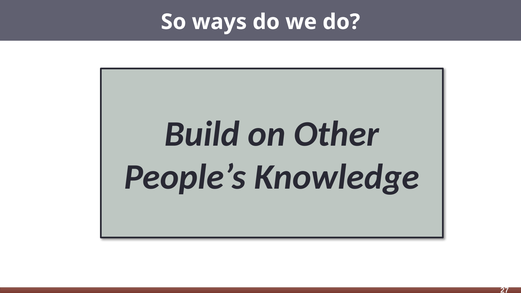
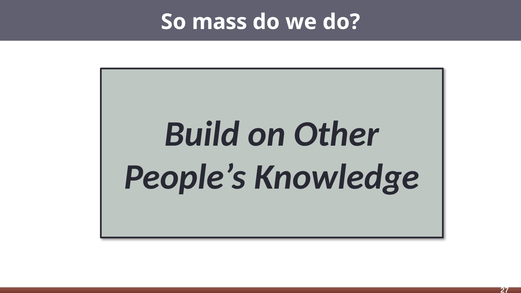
ways: ways -> mass
